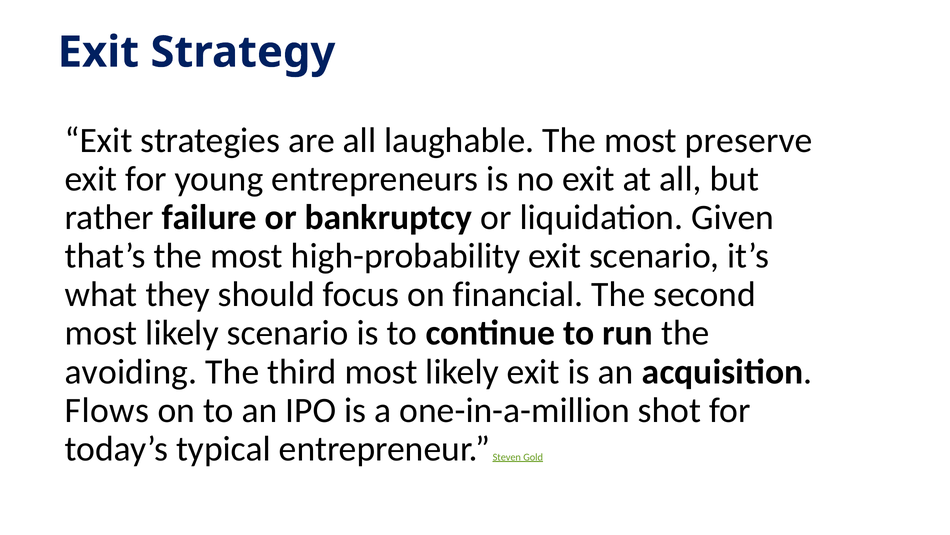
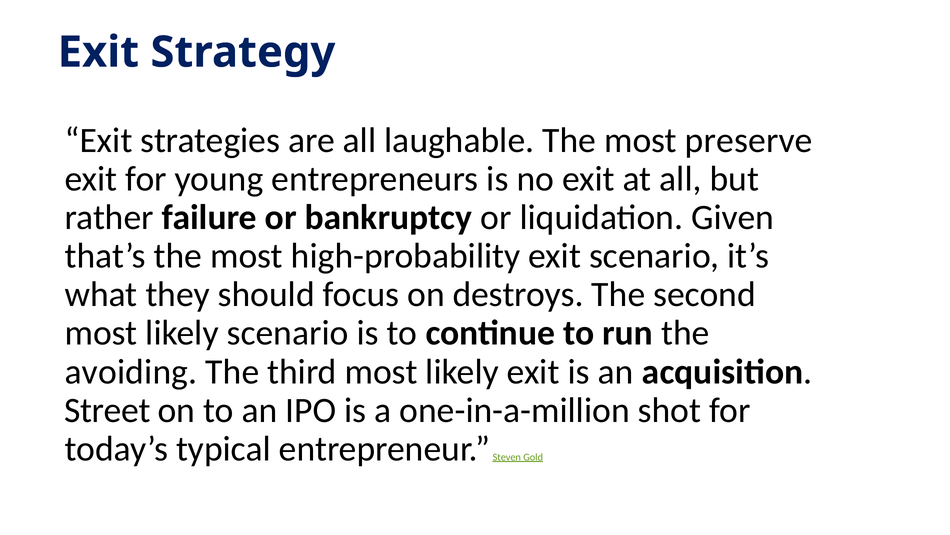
financial: financial -> destroys
Flows: Flows -> Street
